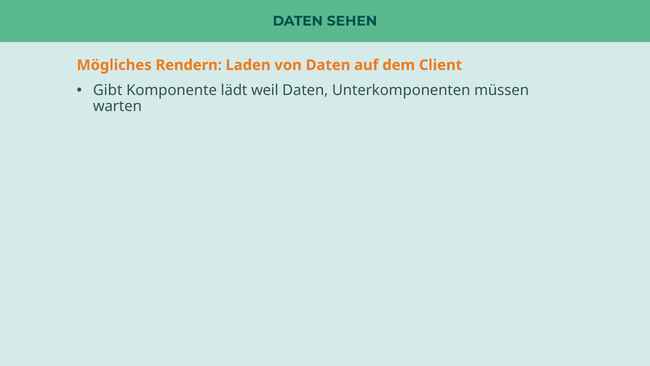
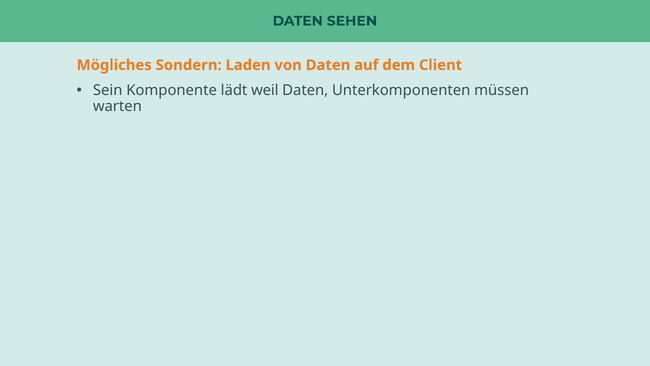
Rendern: Rendern -> Sondern
Gibt: Gibt -> Sein
